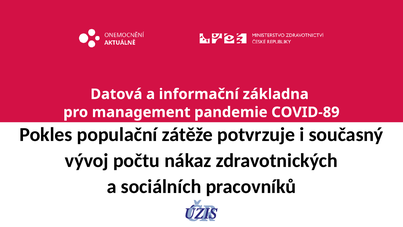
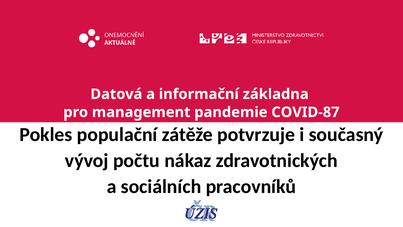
COVID-89: COVID-89 -> COVID-87
